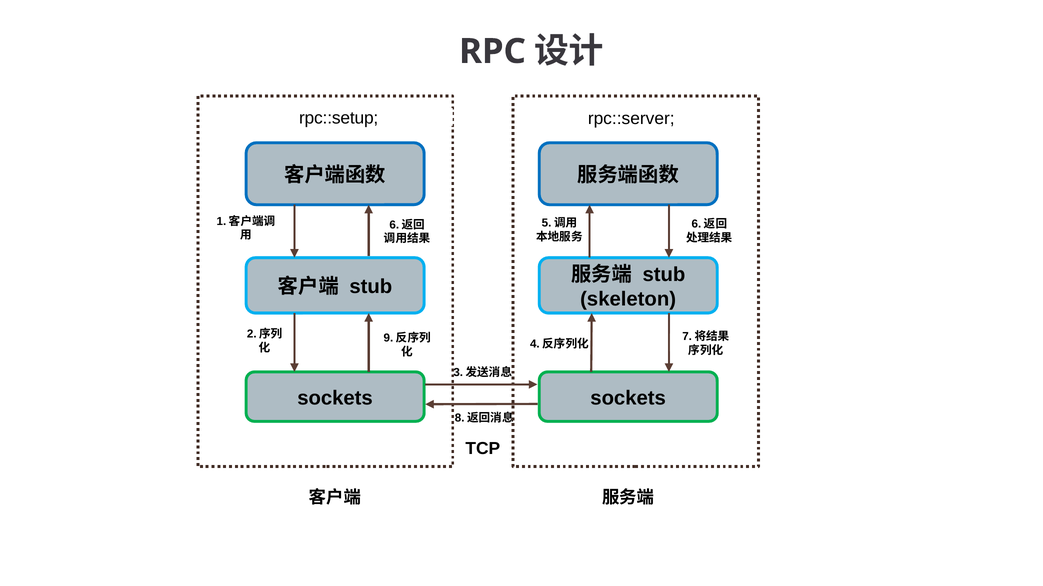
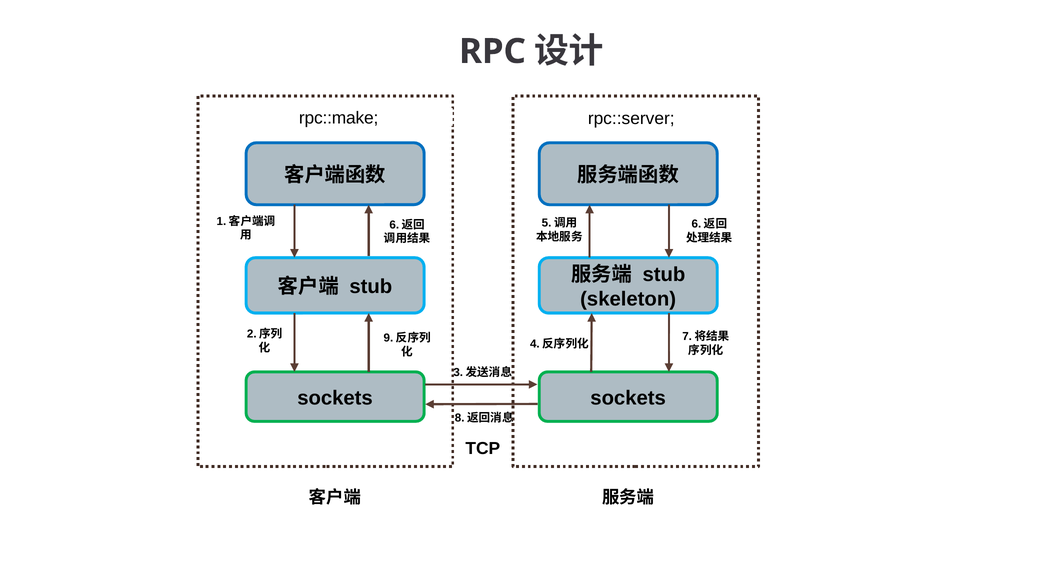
rpc::setup: rpc::setup -> rpc::make
